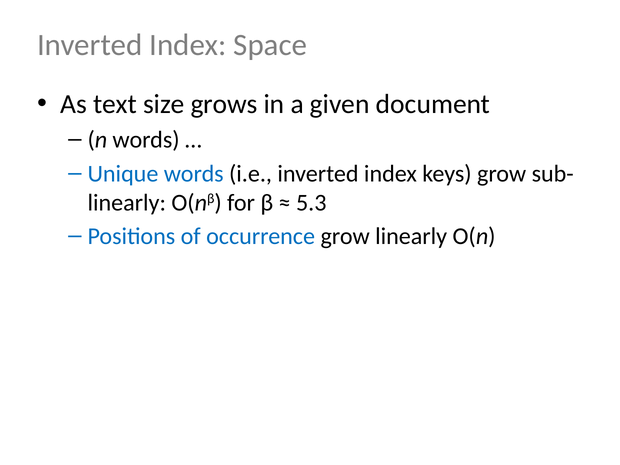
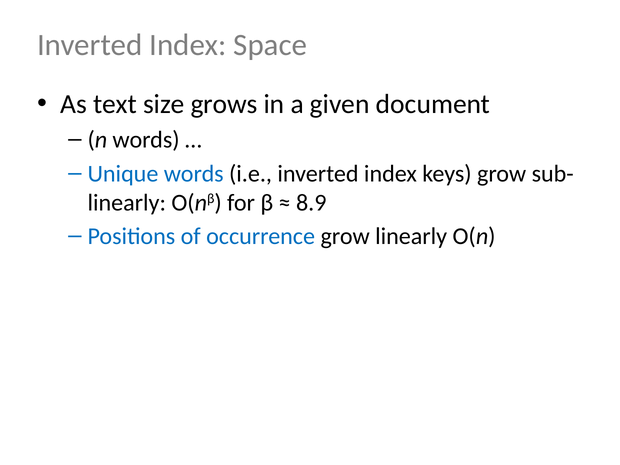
5.3: 5.3 -> 8.9
